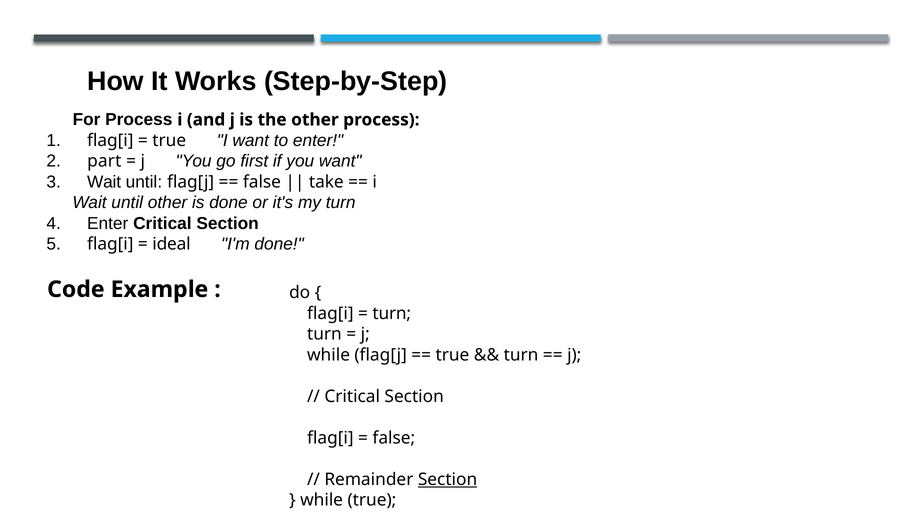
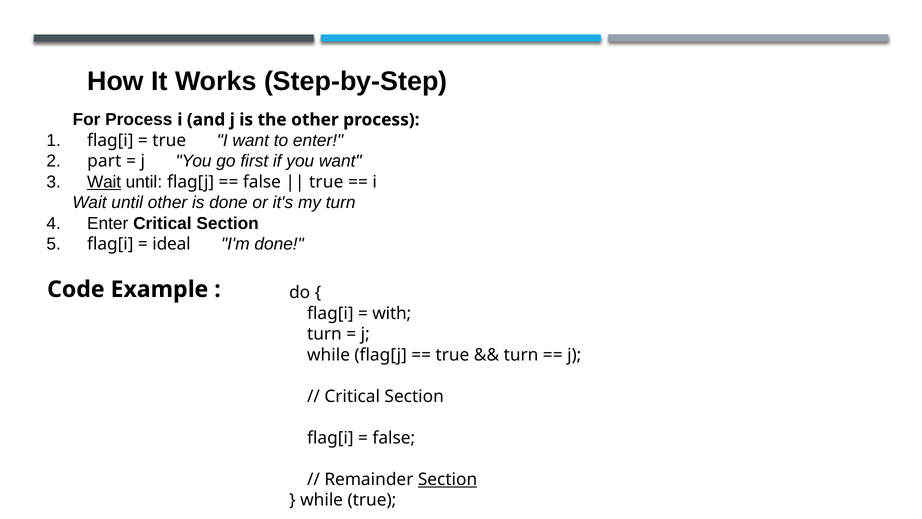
Wait at (104, 182) underline: none -> present
take at (326, 182): take -> true
turn at (392, 313): turn -> with
